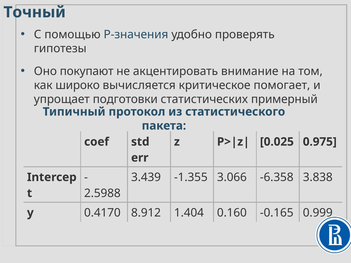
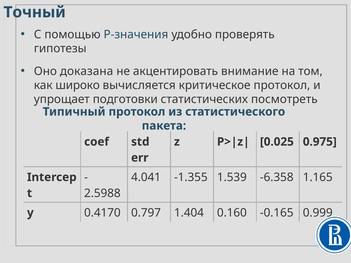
покупают: покупают -> доказана
критическое помогает: помогает -> протокол
примерный: примерный -> посмотреть
3.439: 3.439 -> 4.041
3.066: 3.066 -> 1.539
3.838: 3.838 -> 1.165
8.912: 8.912 -> 0.797
